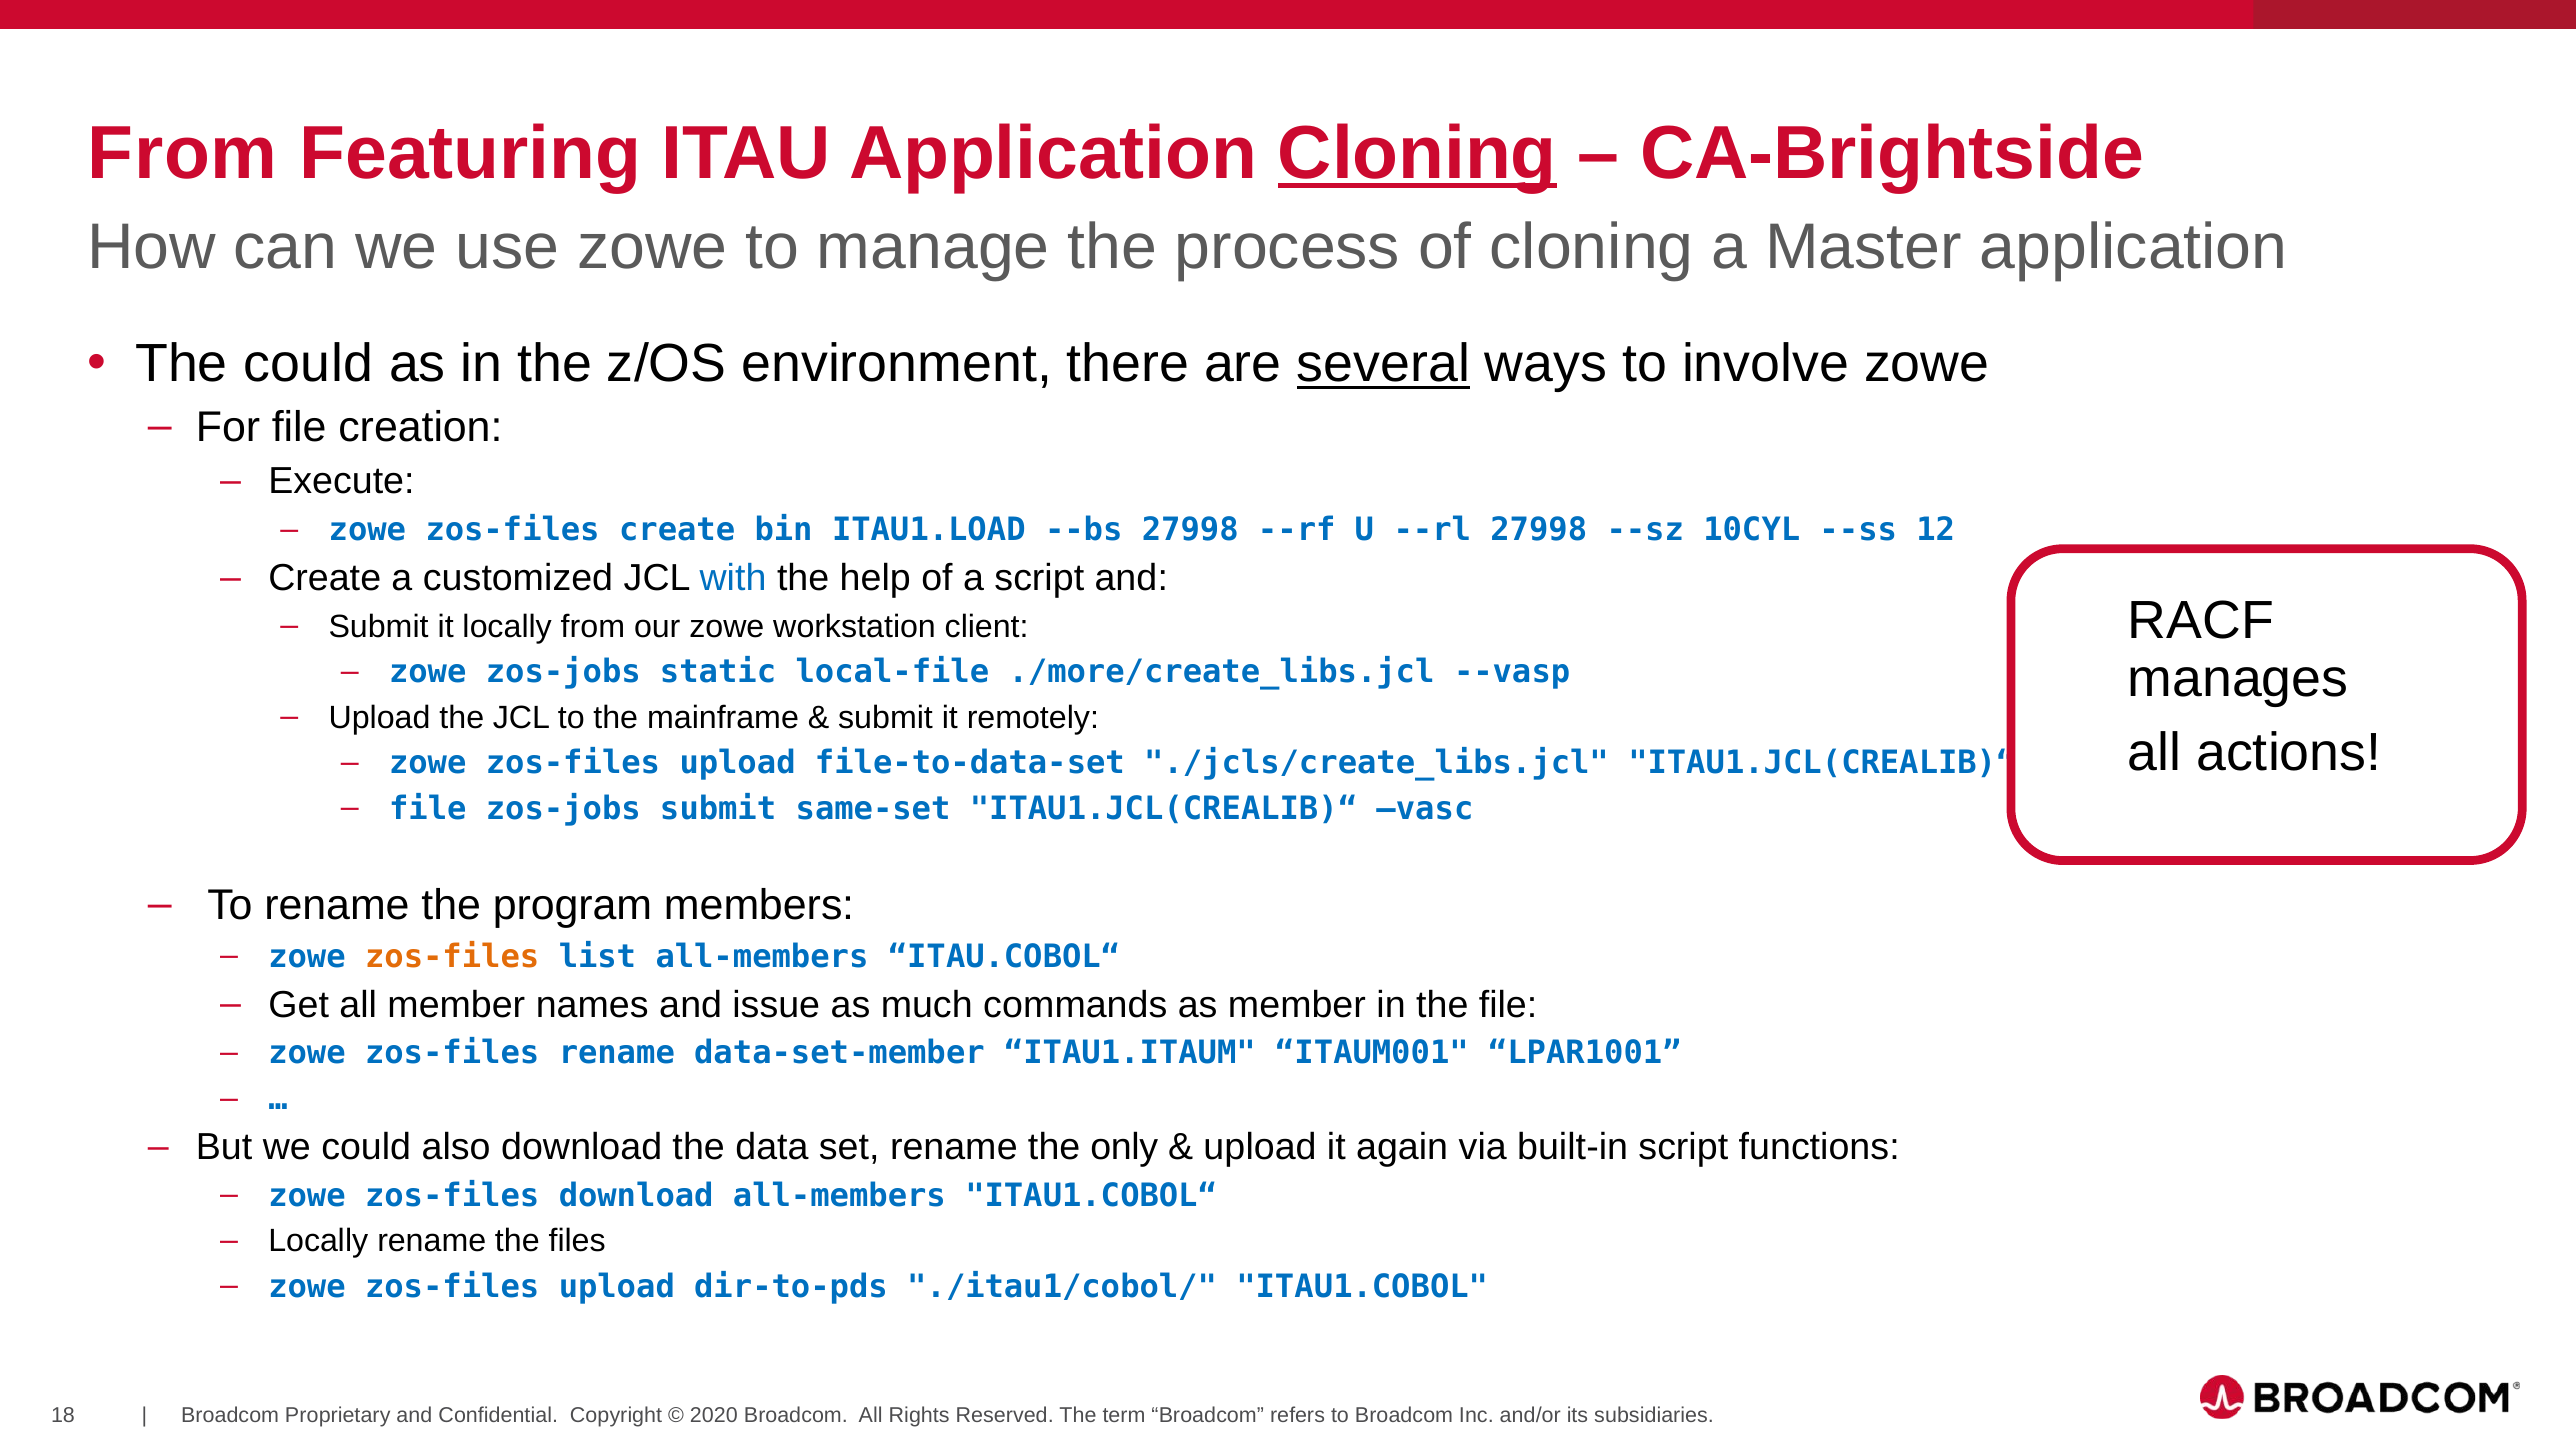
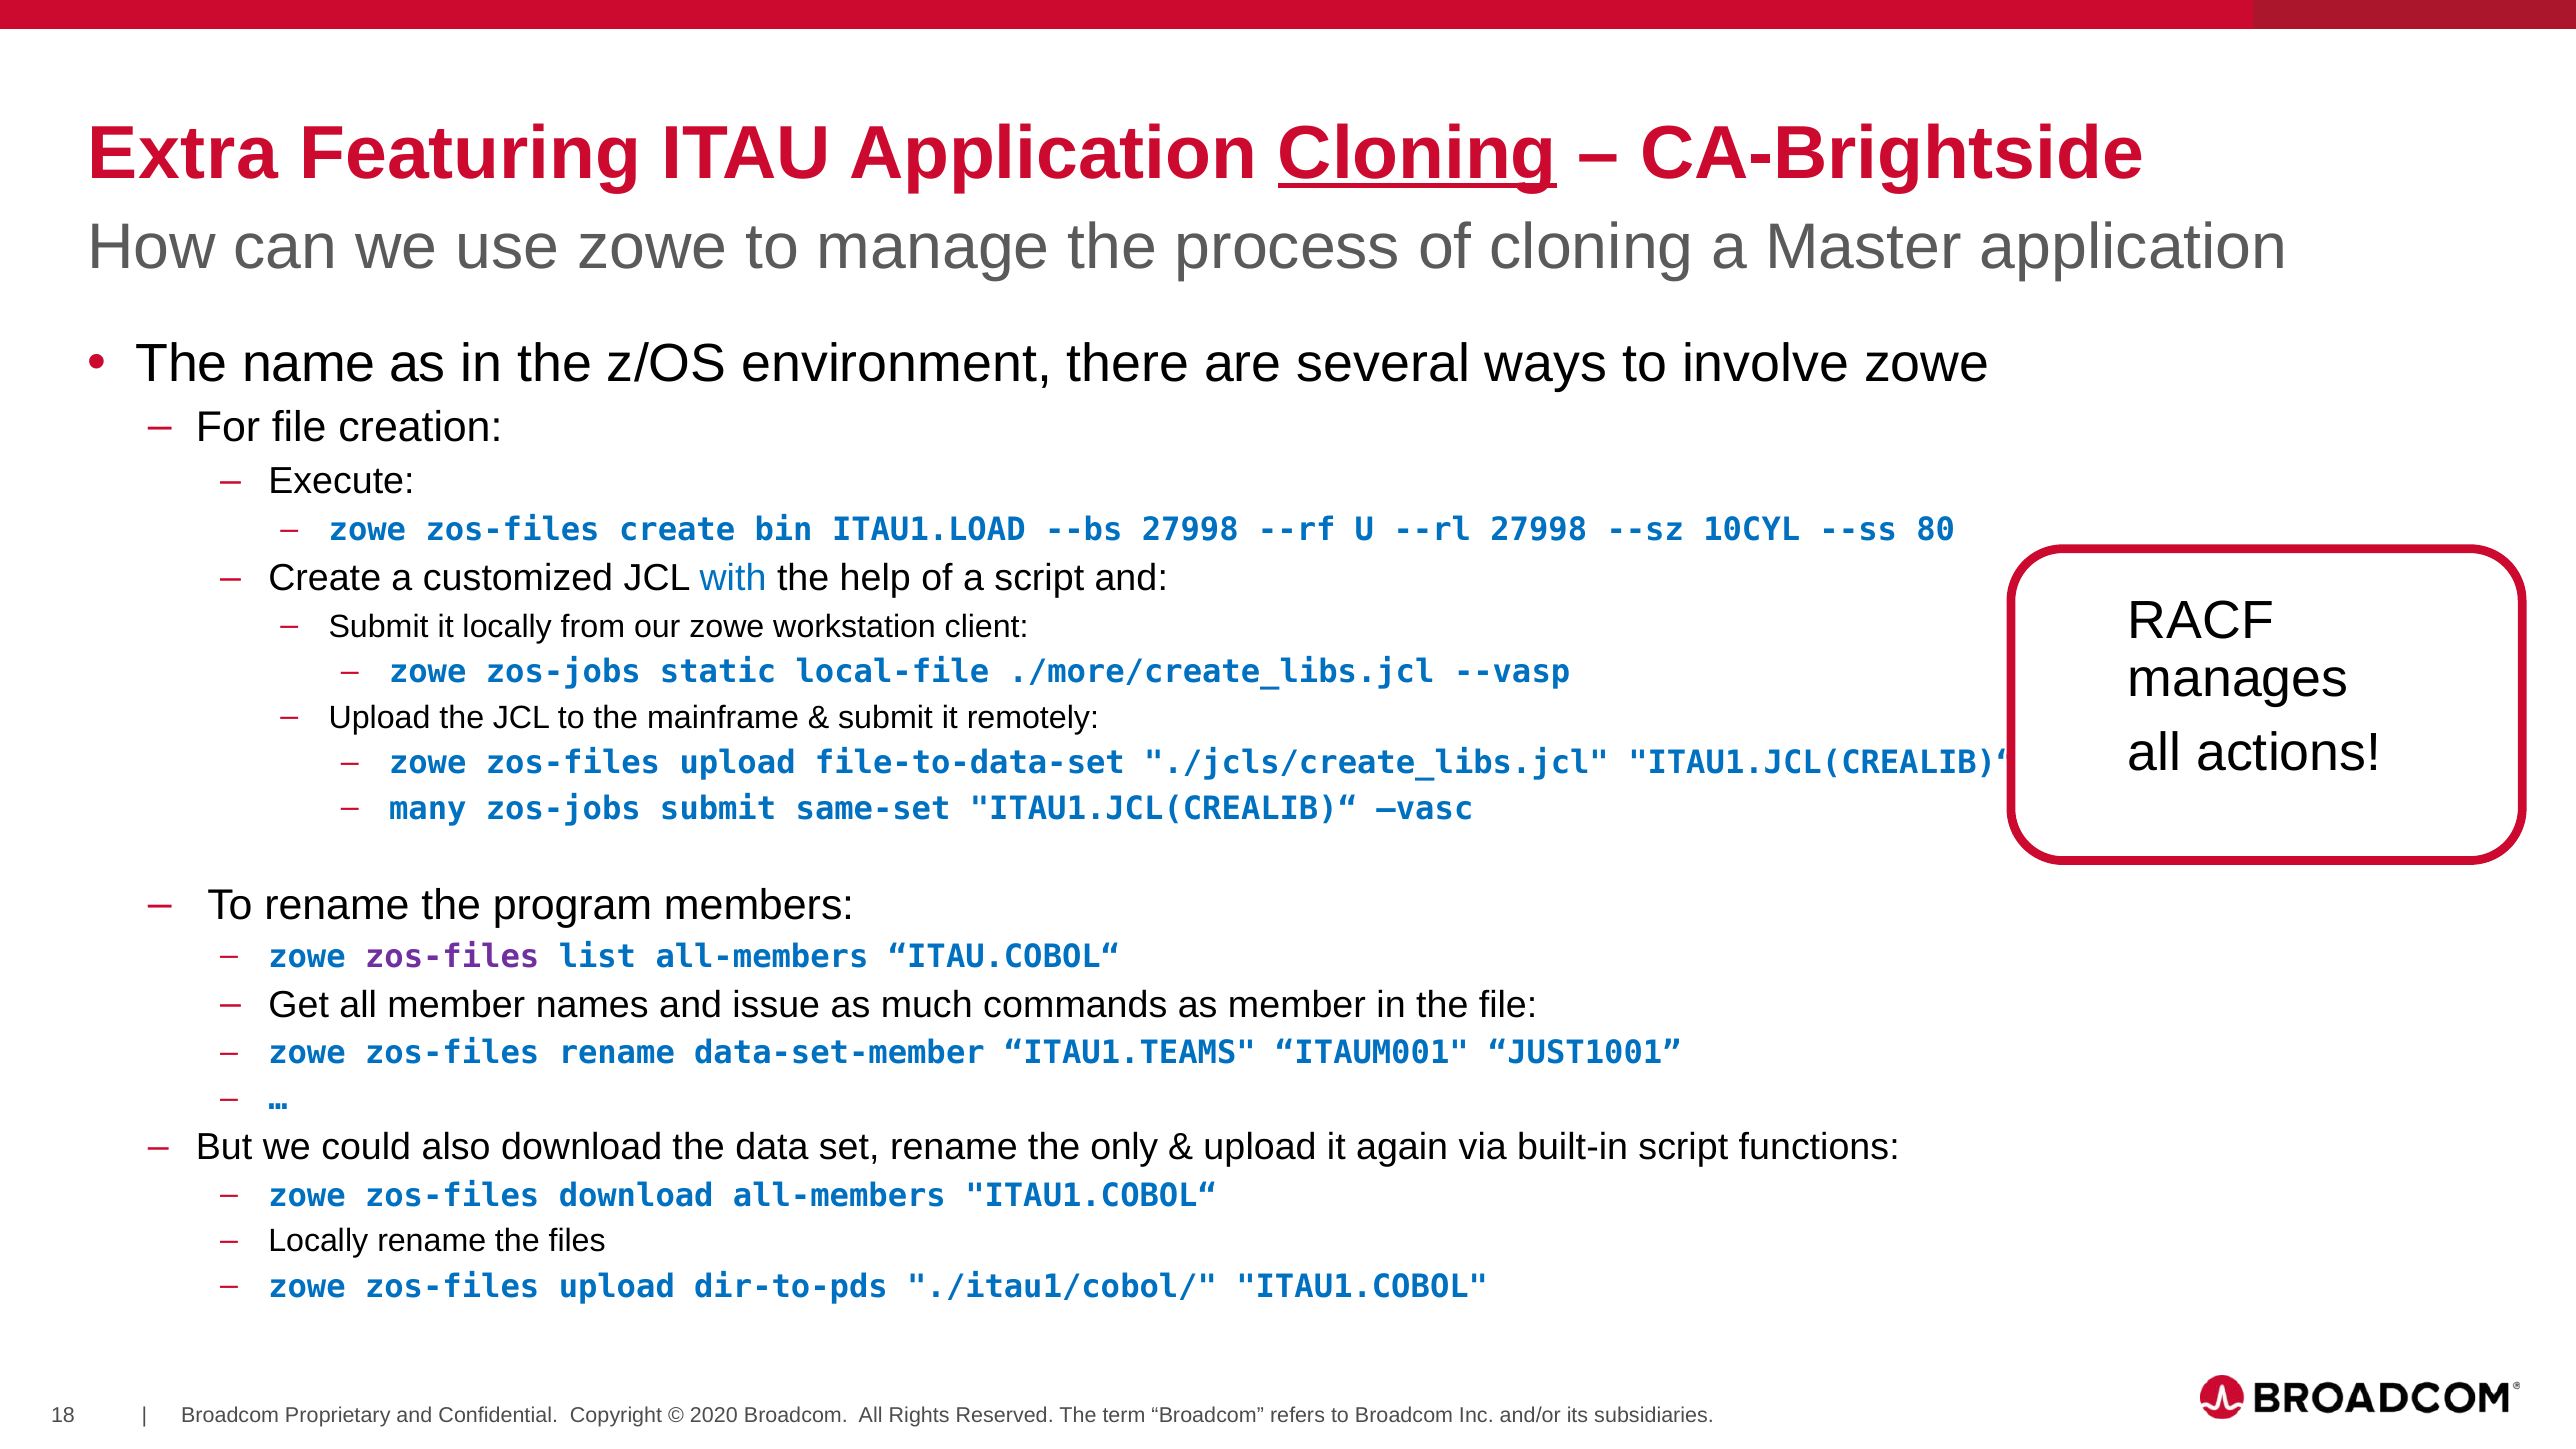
From at (183, 153): From -> Extra
The could: could -> name
several underline: present -> none
12: 12 -> 80
file at (428, 808): file -> many
zos-files at (452, 957) colour: orange -> purple
ITAU1.ITAUM: ITAU1.ITAUM -> ITAU1.TEAMS
LPAR1001: LPAR1001 -> JUST1001
